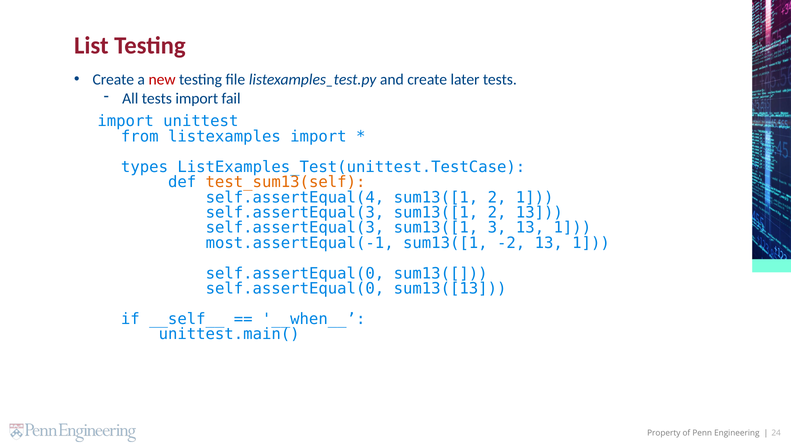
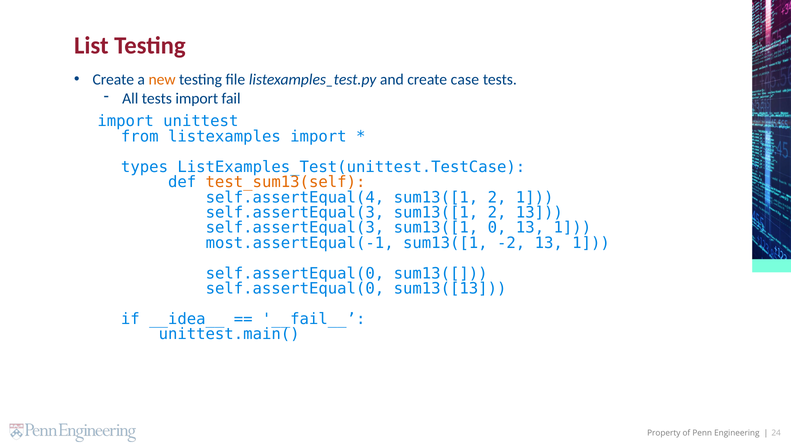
new colour: red -> orange
later: later -> case
3: 3 -> 0
__self__: __self__ -> __idea__
__when__: __when__ -> __fail__
